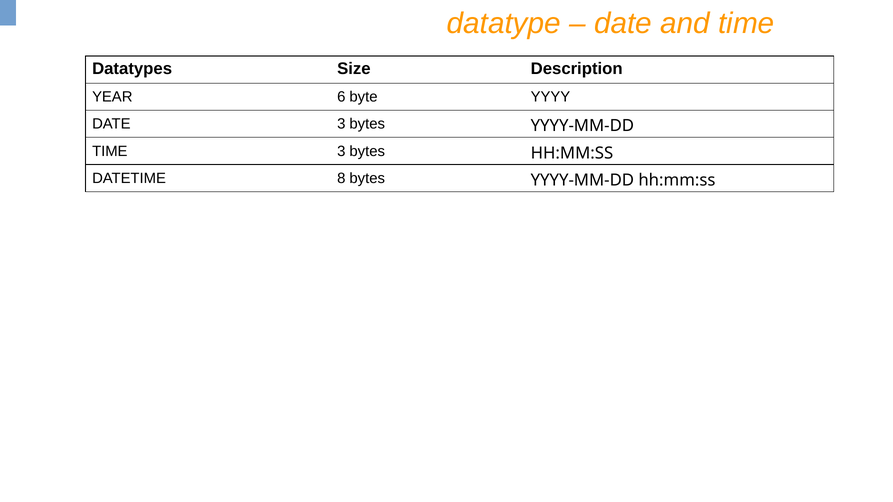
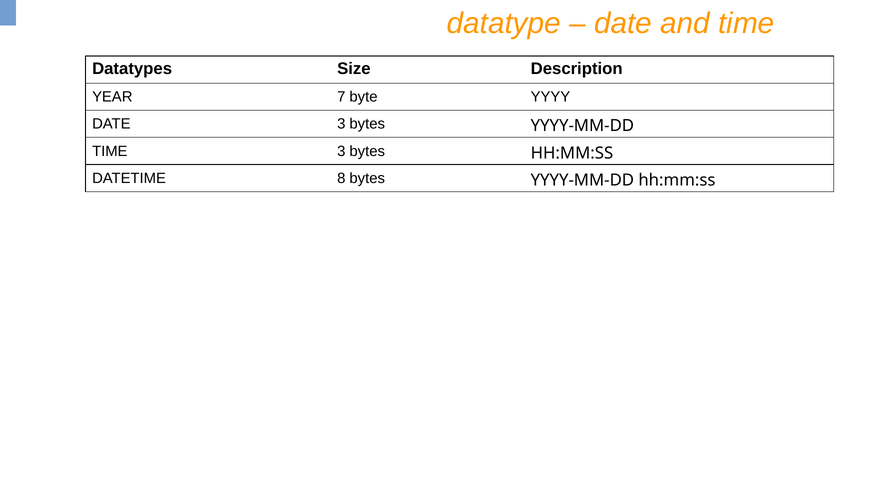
6: 6 -> 7
